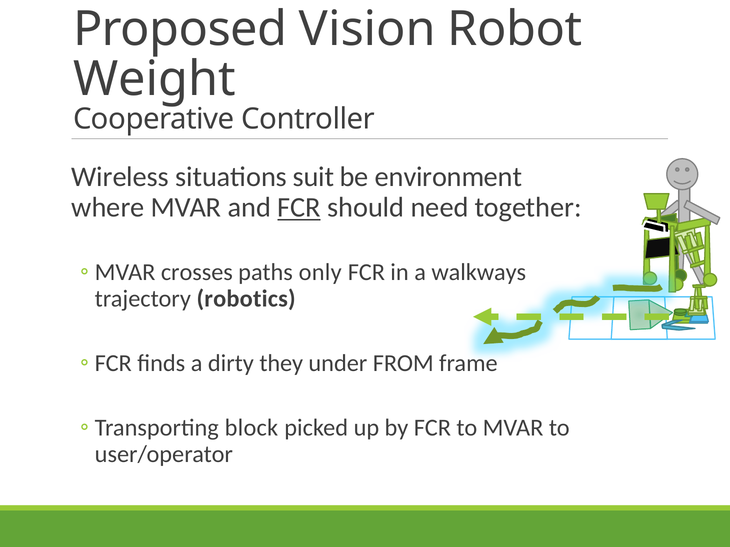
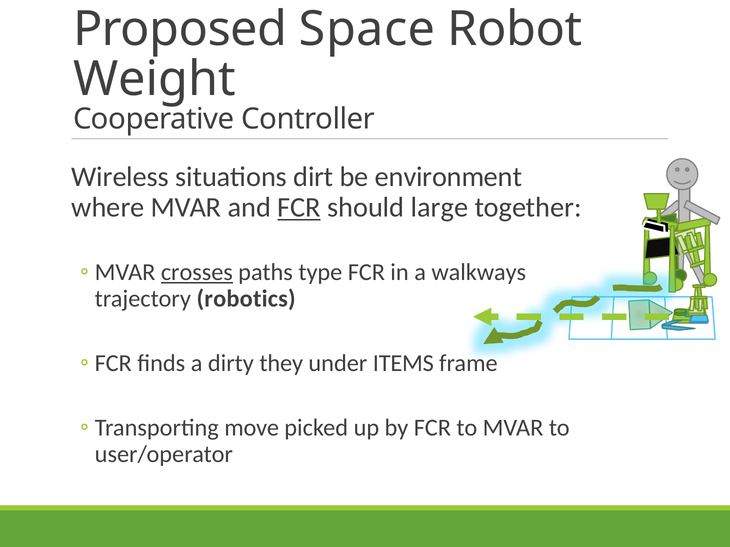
Vision: Vision -> Space
suit: suit -> dirt
need: need -> large
crosses underline: none -> present
only: only -> type
FROM: FROM -> ITEMS
block: block -> move
